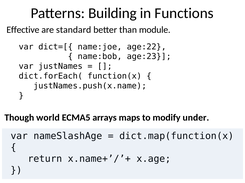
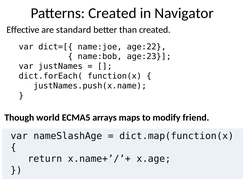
Patterns Building: Building -> Created
Functions: Functions -> Navigator
than module: module -> created
under: under -> friend
